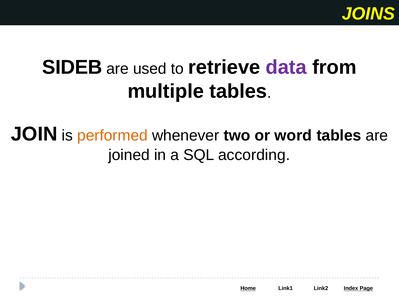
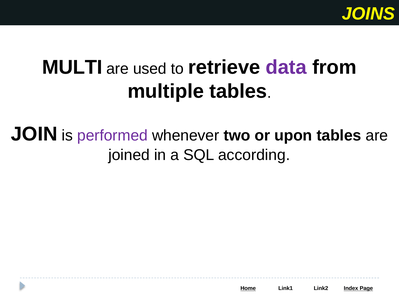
SIDEB: SIDEB -> MULTI
performed colour: orange -> purple
word: word -> upon
